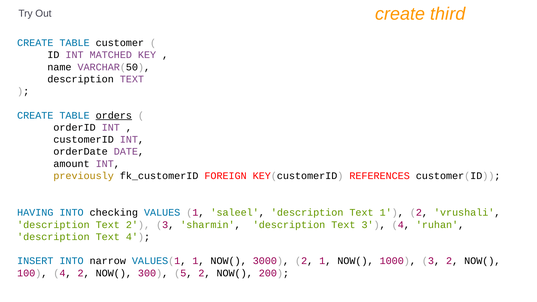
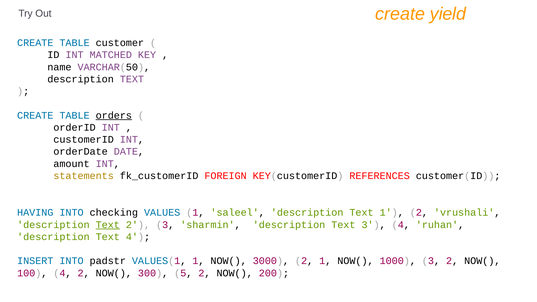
third: third -> yield
previously: previously -> statements
Text at (108, 225) underline: none -> present
narrow: narrow -> padstr
